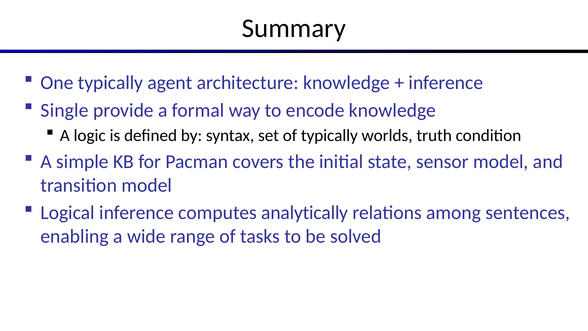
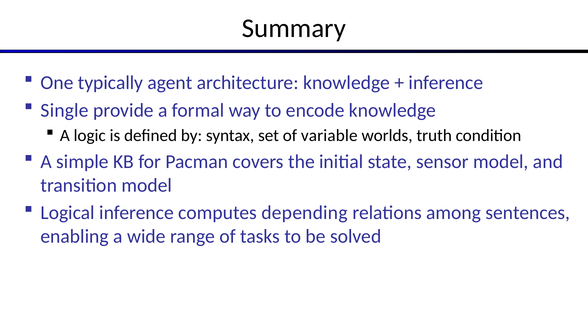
of typically: typically -> variable
analytically: analytically -> depending
